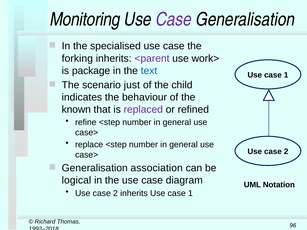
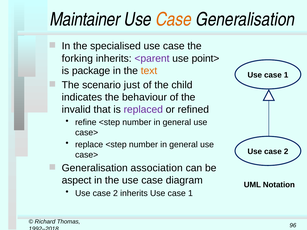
Monitoring: Monitoring -> Maintainer
Case at (174, 19) colour: purple -> orange
work>: work> -> point>
text colour: blue -> orange
known: known -> invalid
logical: logical -> aspect
